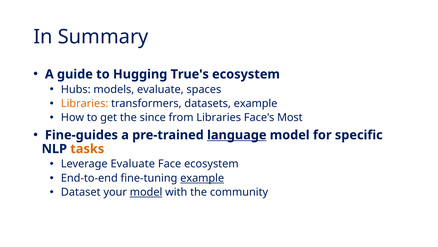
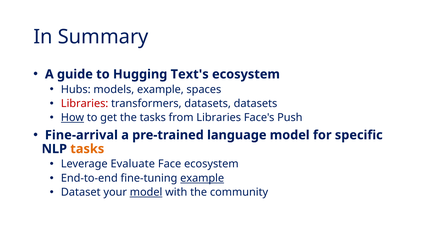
True's: True's -> Text's
models evaluate: evaluate -> example
Libraries at (85, 103) colour: orange -> red
datasets example: example -> datasets
How underline: none -> present
the since: since -> tasks
Most: Most -> Push
Fine-guides: Fine-guides -> Fine-arrival
language underline: present -> none
